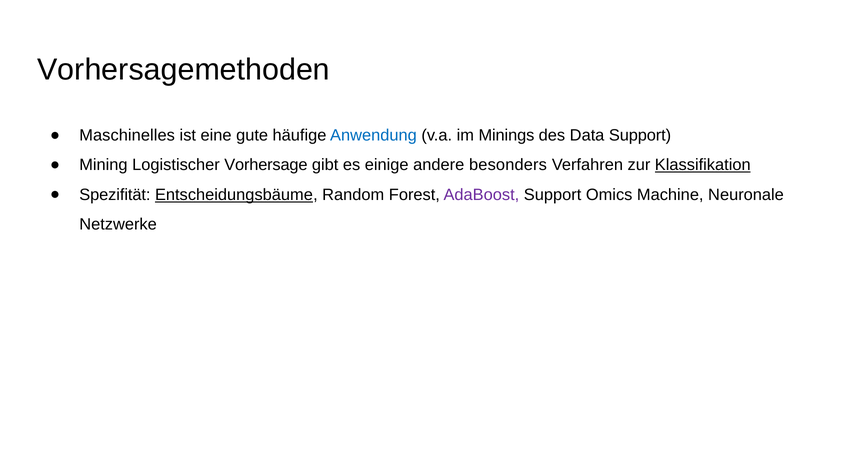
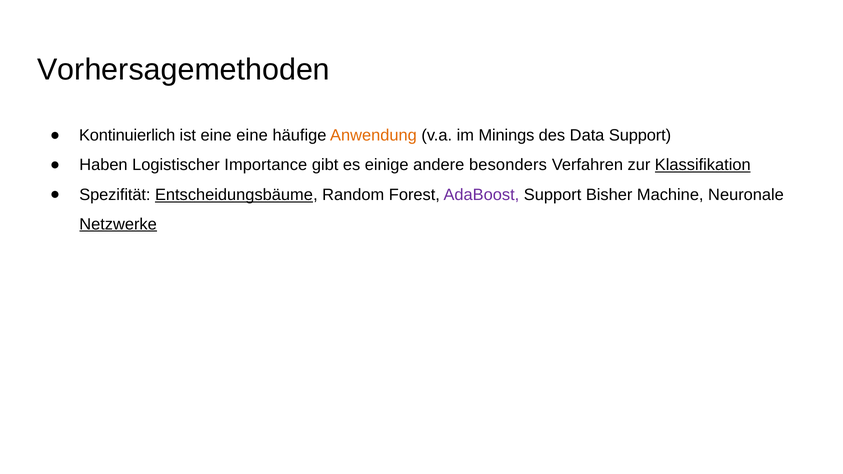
Maschinelles: Maschinelles -> Kontinuierlich
eine gute: gute -> eine
Anwendung colour: blue -> orange
Mining: Mining -> Haben
Vorhersage: Vorhersage -> Importance
Omics: Omics -> Bisher
Netzwerke underline: none -> present
